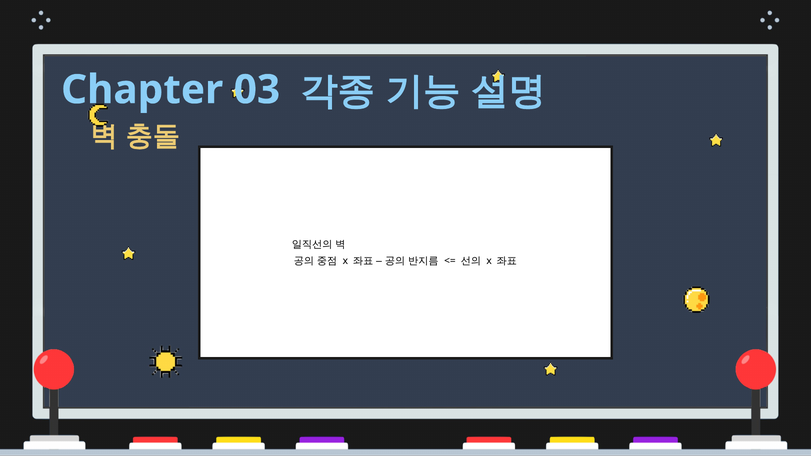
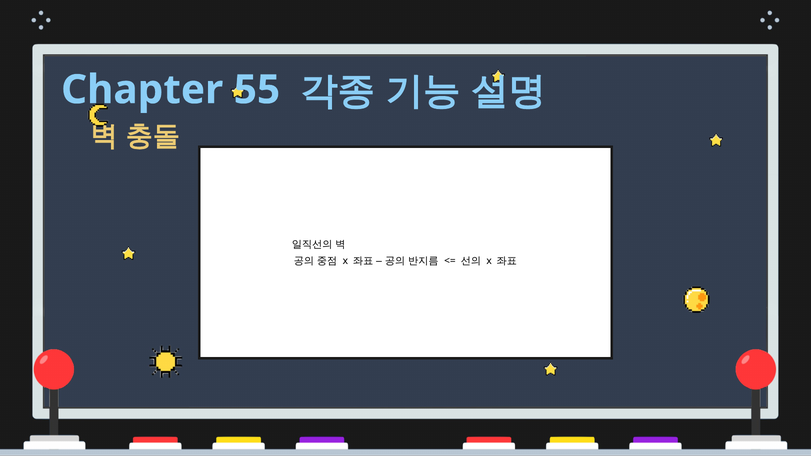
03: 03 -> 55
